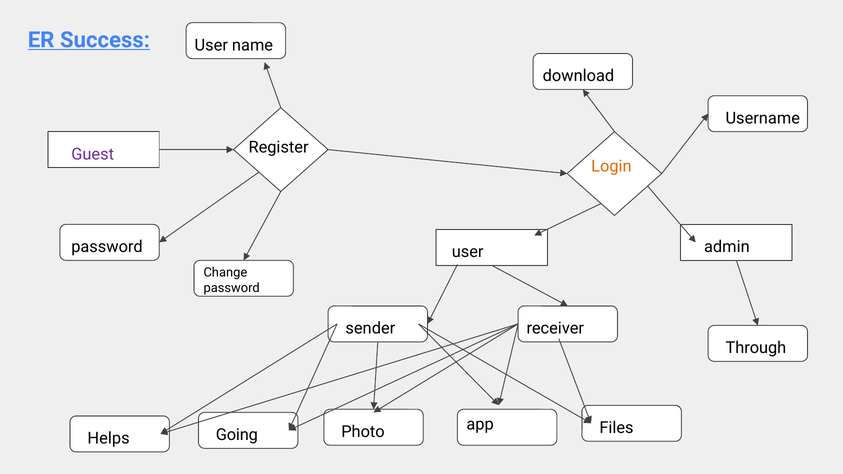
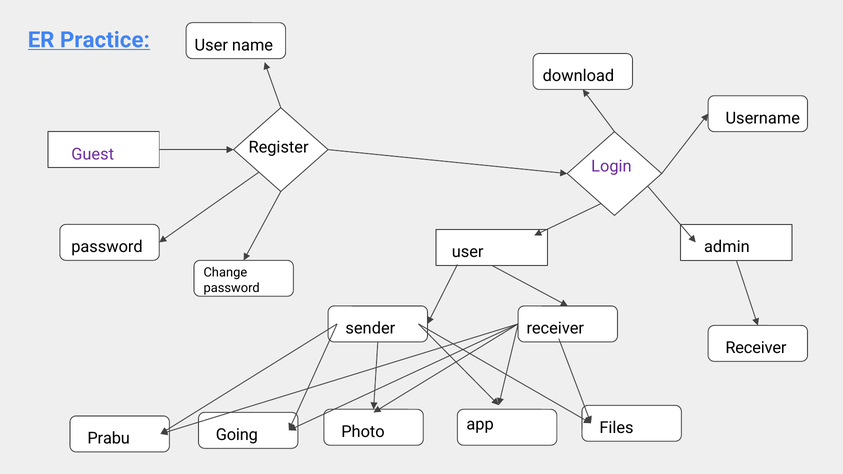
Success: Success -> Practice
Login colour: orange -> purple
Through at (756, 348): Through -> Receiver
Helps: Helps -> Prabu
